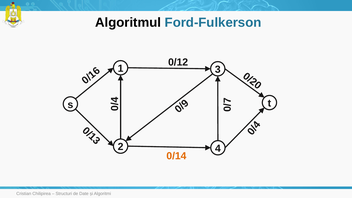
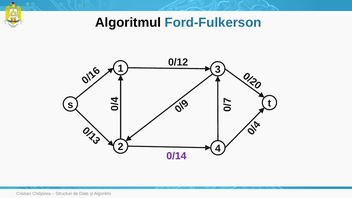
0/14 colour: orange -> purple
